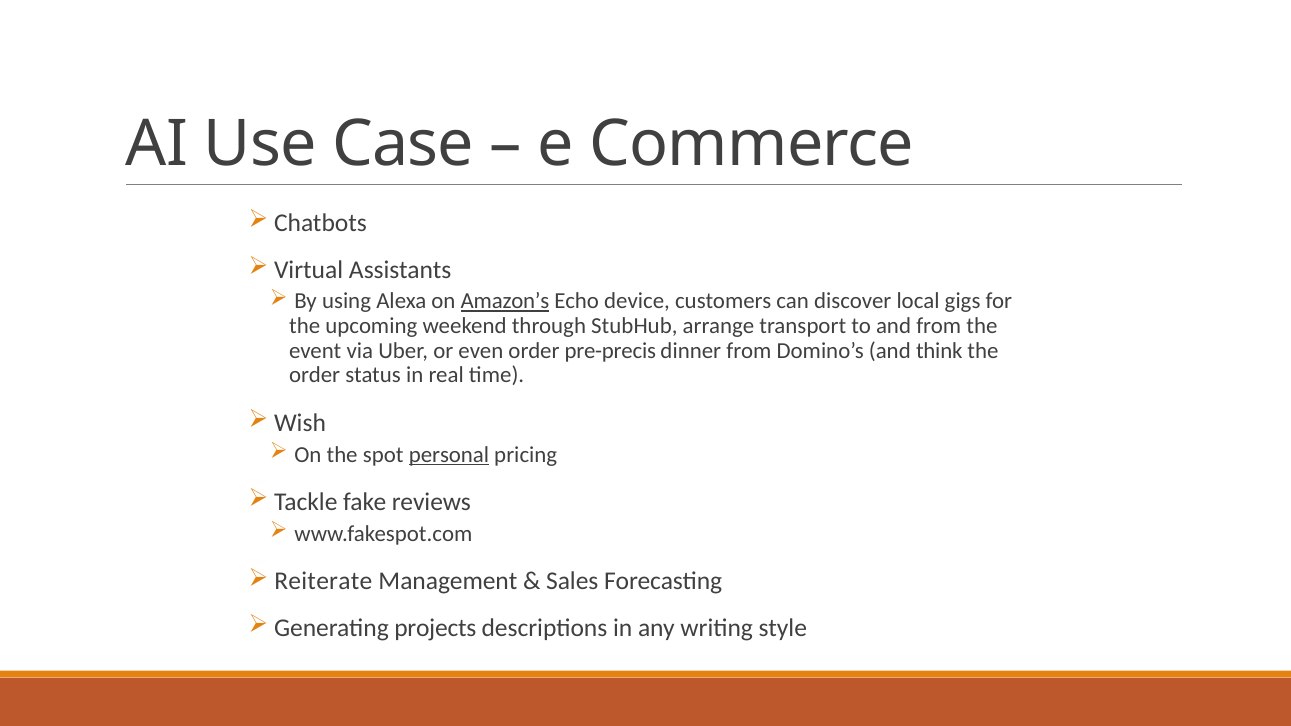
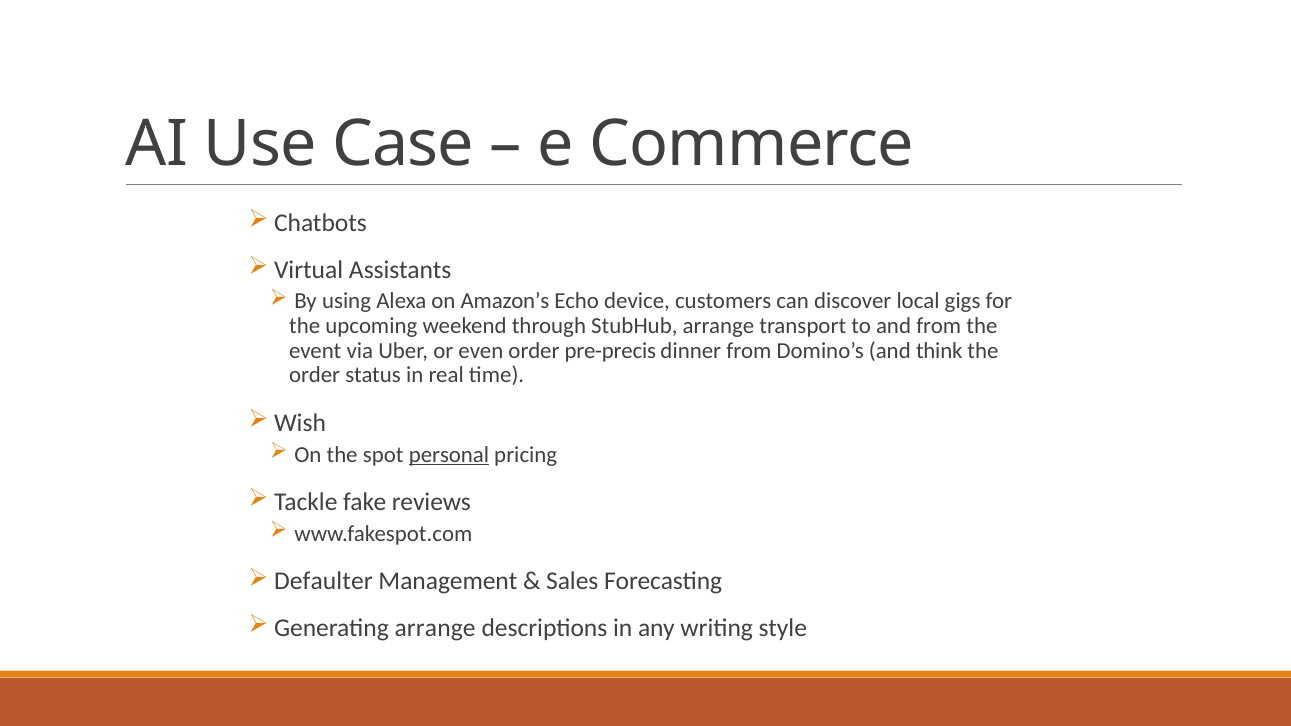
Amazon’s underline: present -> none
Reiterate: Reiterate -> Defaulter
Generating projects: projects -> arrange
